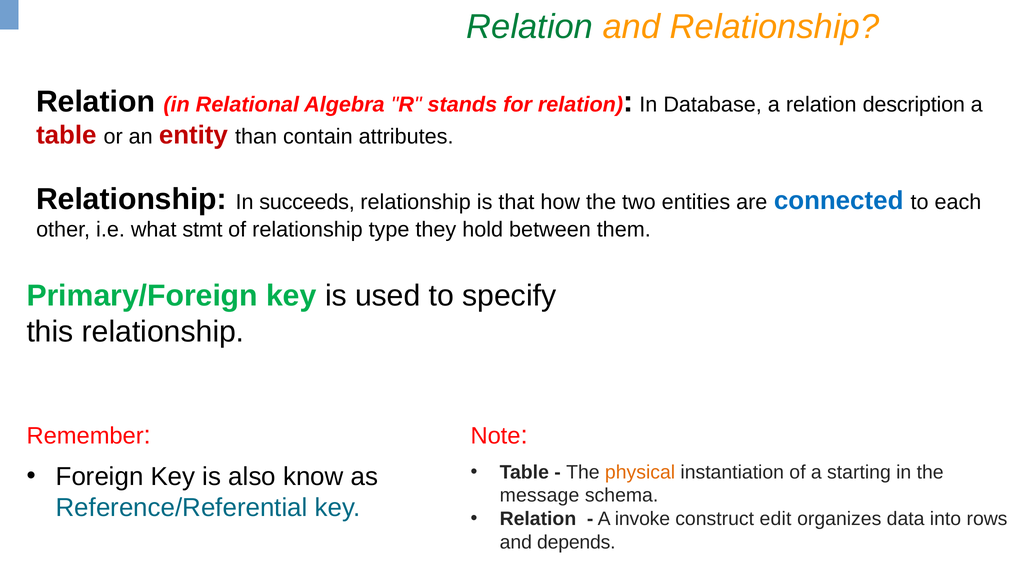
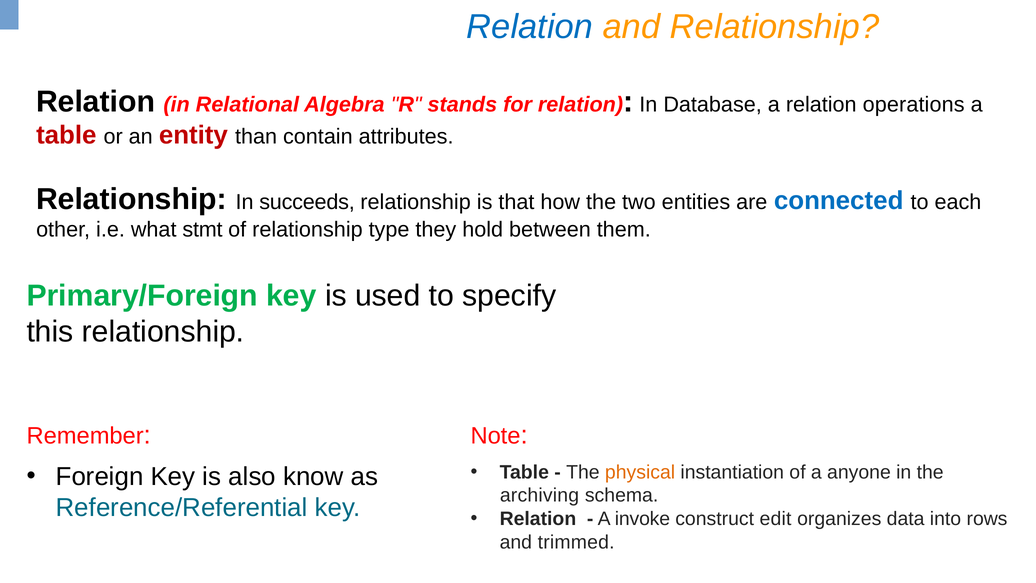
Relation at (530, 27) colour: green -> blue
description: description -> operations
starting: starting -> anyone
message: message -> archiving
depends: depends -> trimmed
